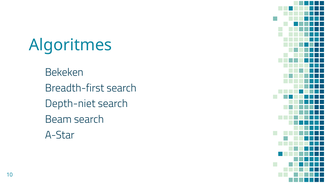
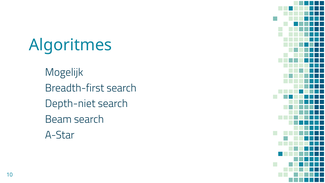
Bekeken: Bekeken -> Mogelijk
